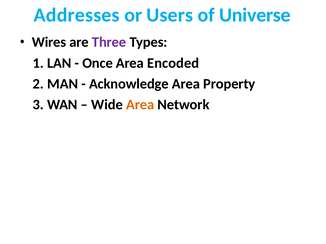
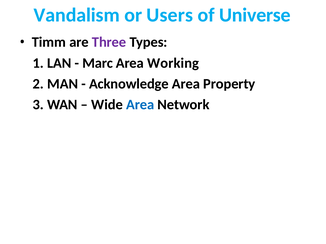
Addresses: Addresses -> Vandalism
Wires: Wires -> Timm
Once: Once -> Marc
Encoded: Encoded -> Working
Area at (140, 105) colour: orange -> blue
